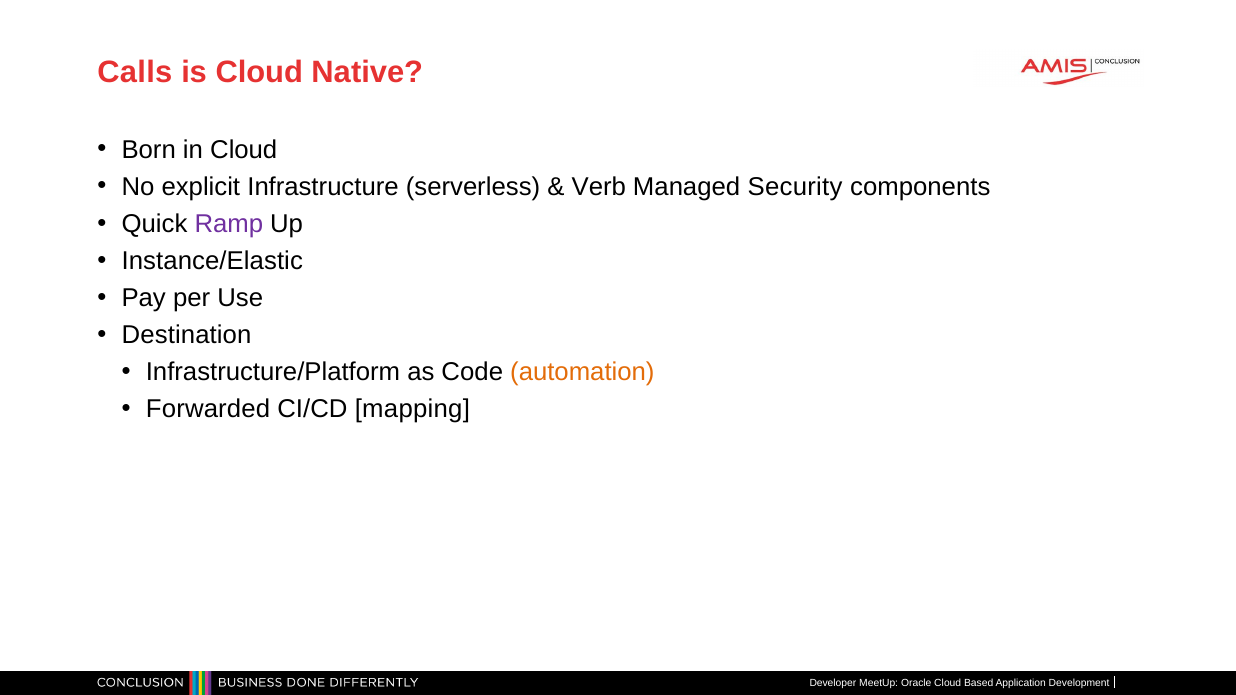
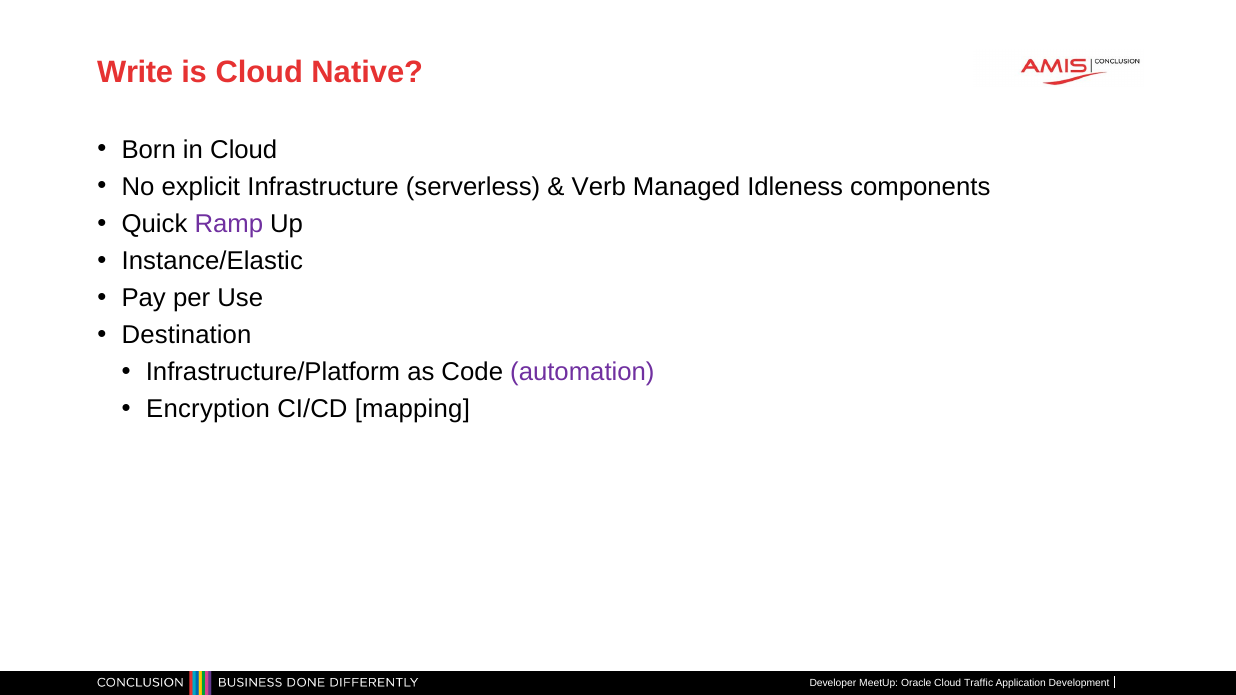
Calls: Calls -> Write
Security: Security -> Idleness
automation colour: orange -> purple
Forwarded: Forwarded -> Encryption
Based: Based -> Traffic
